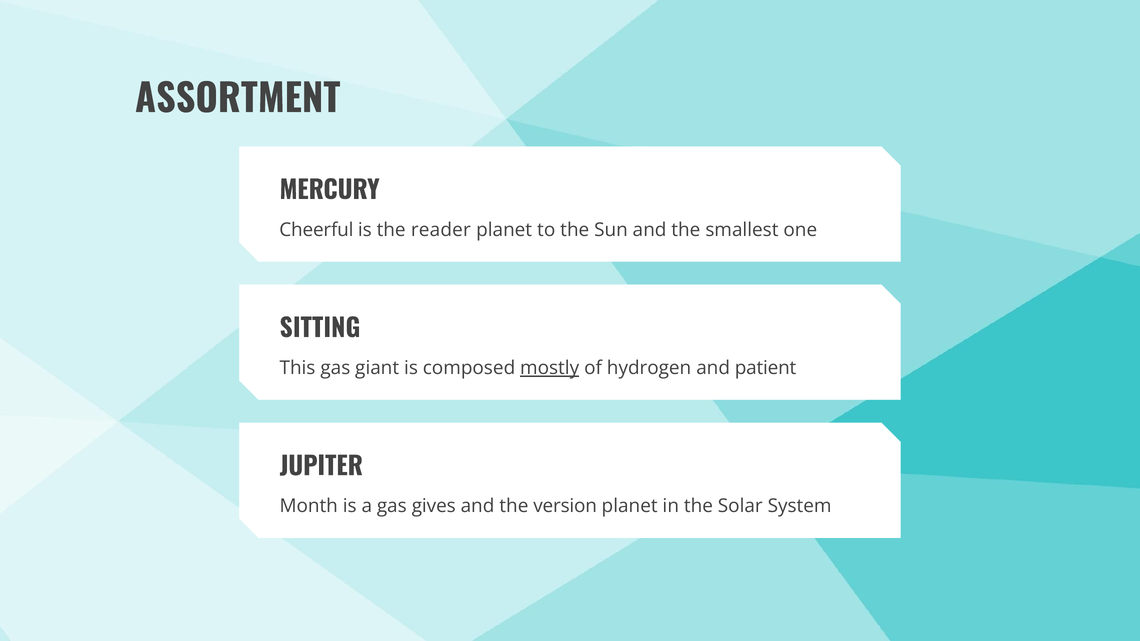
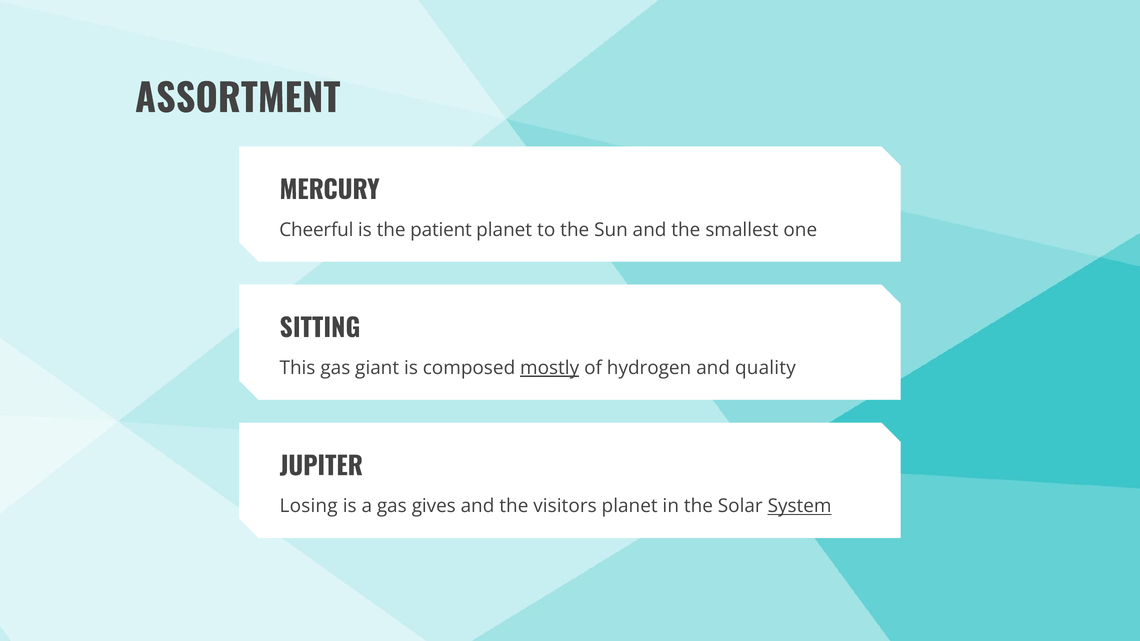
reader: reader -> patient
patient: patient -> quality
Month: Month -> Losing
version: version -> visitors
System underline: none -> present
